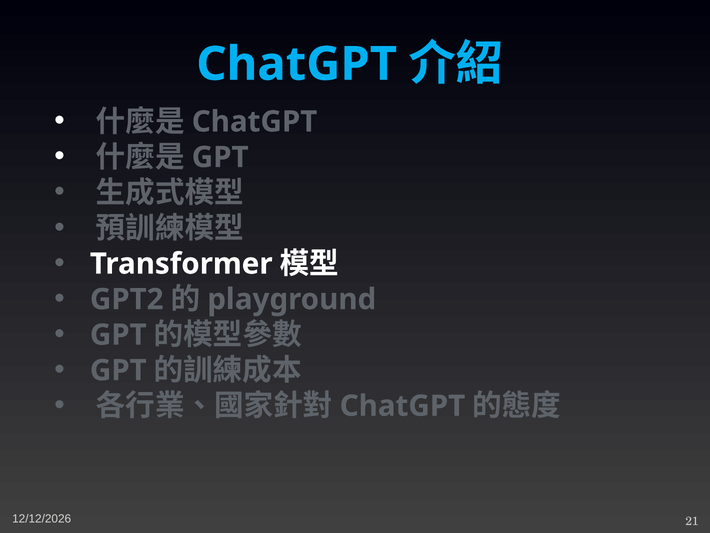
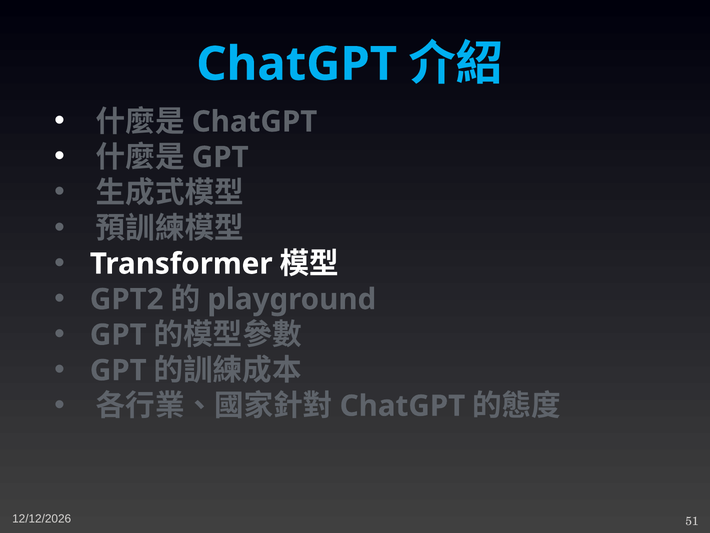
21: 21 -> 51
